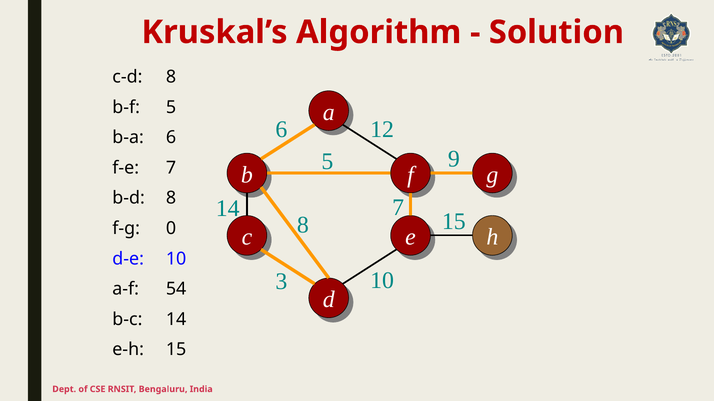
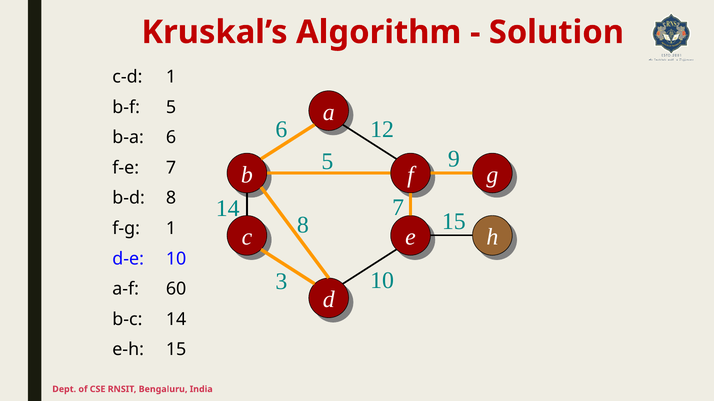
c-d 8: 8 -> 1
f-g 0: 0 -> 1
54: 54 -> 60
